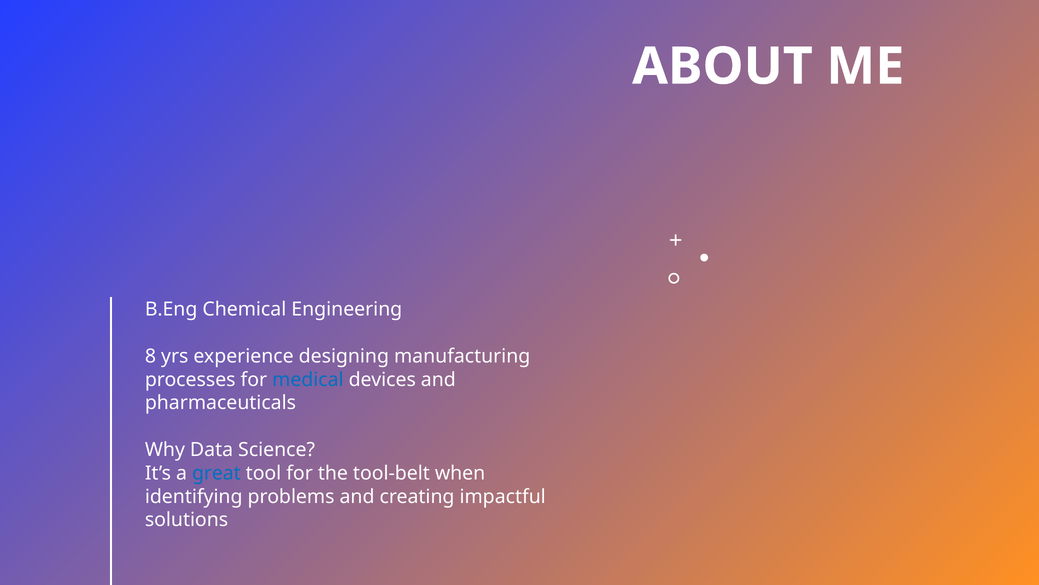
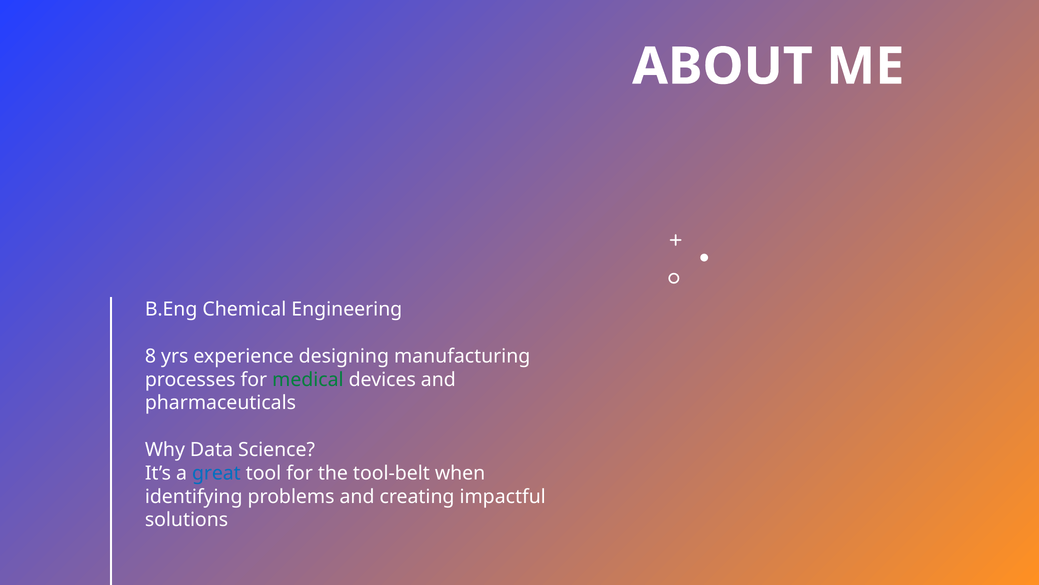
medical colour: blue -> green
